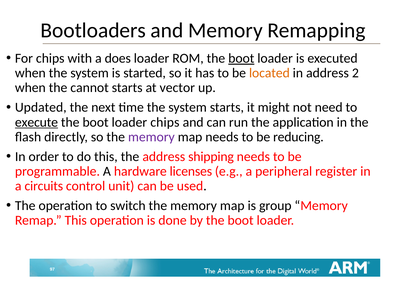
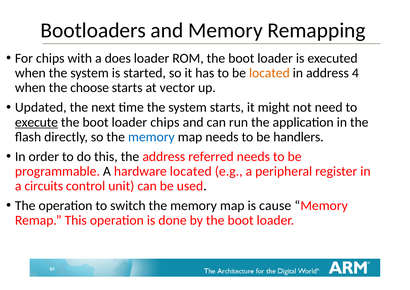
boot at (241, 58) underline: present -> none
2: 2 -> 4
cannot: cannot -> choose
memory at (151, 137) colour: purple -> blue
reducing: reducing -> handlers
shipping: shipping -> referred
hardware licenses: licenses -> located
group: group -> cause
